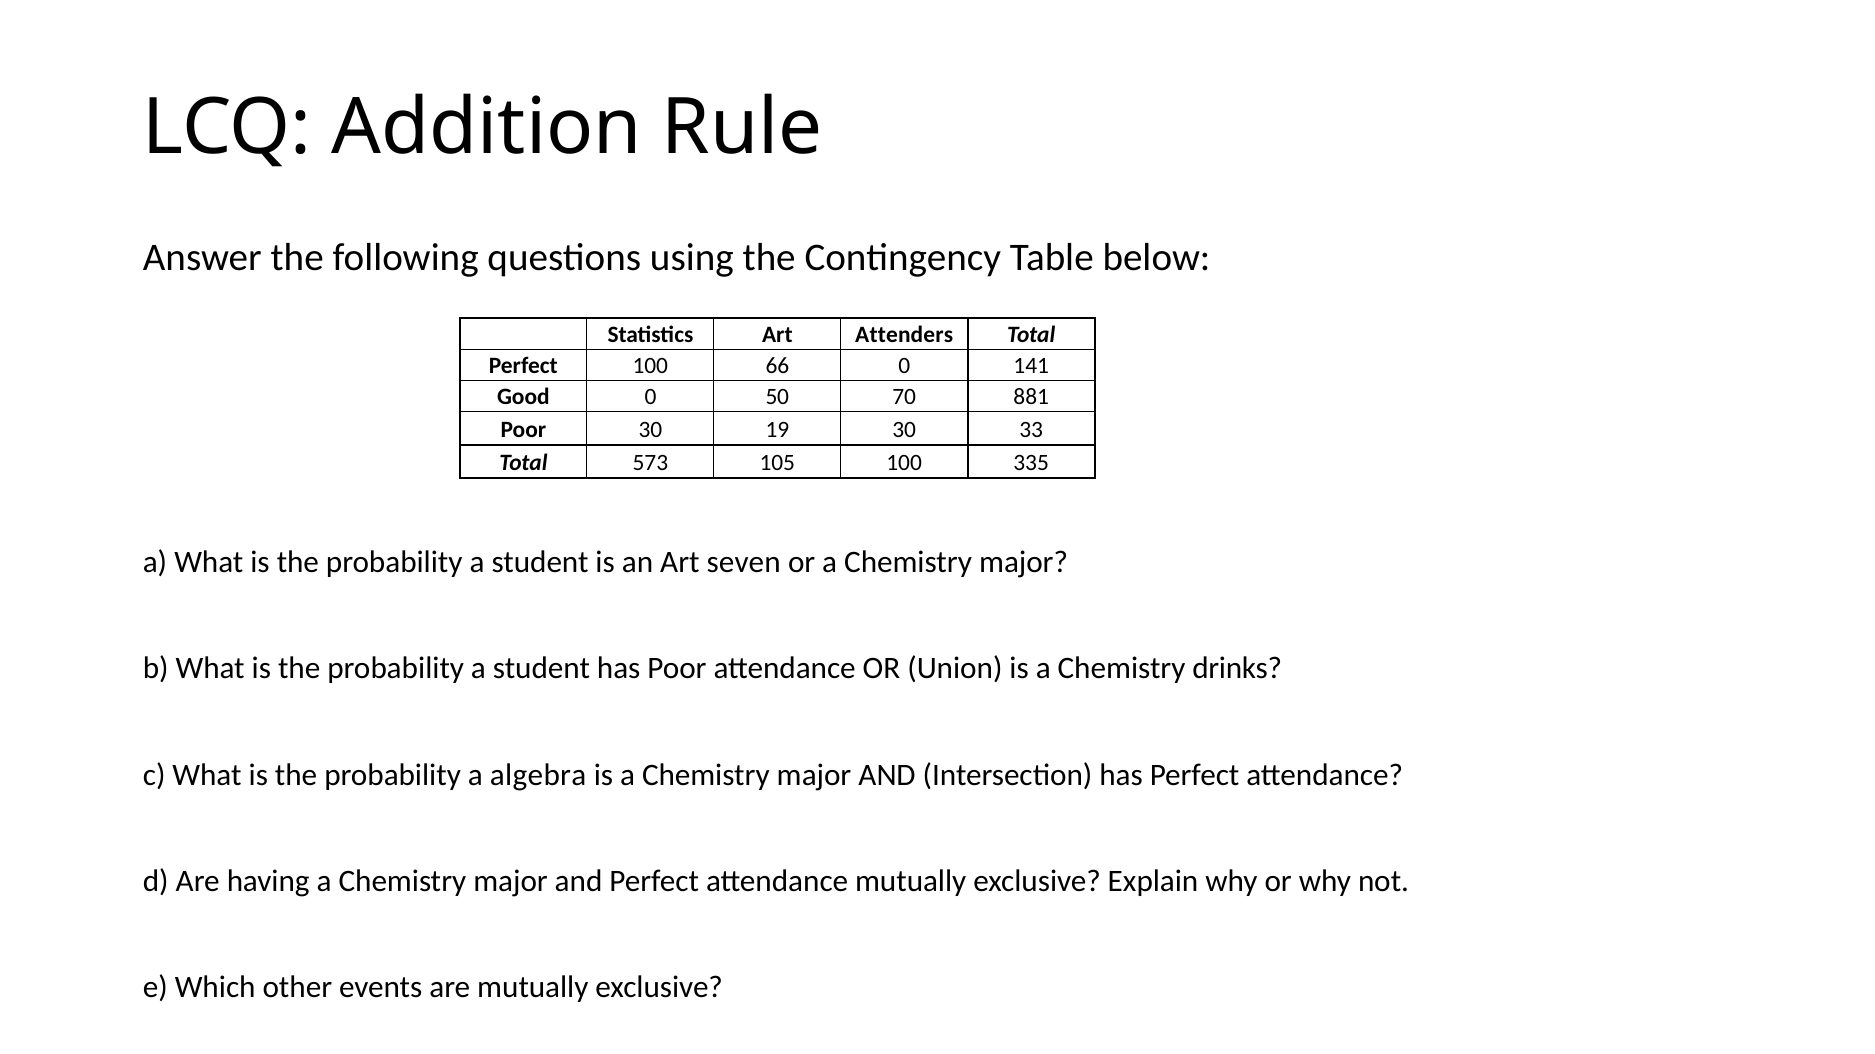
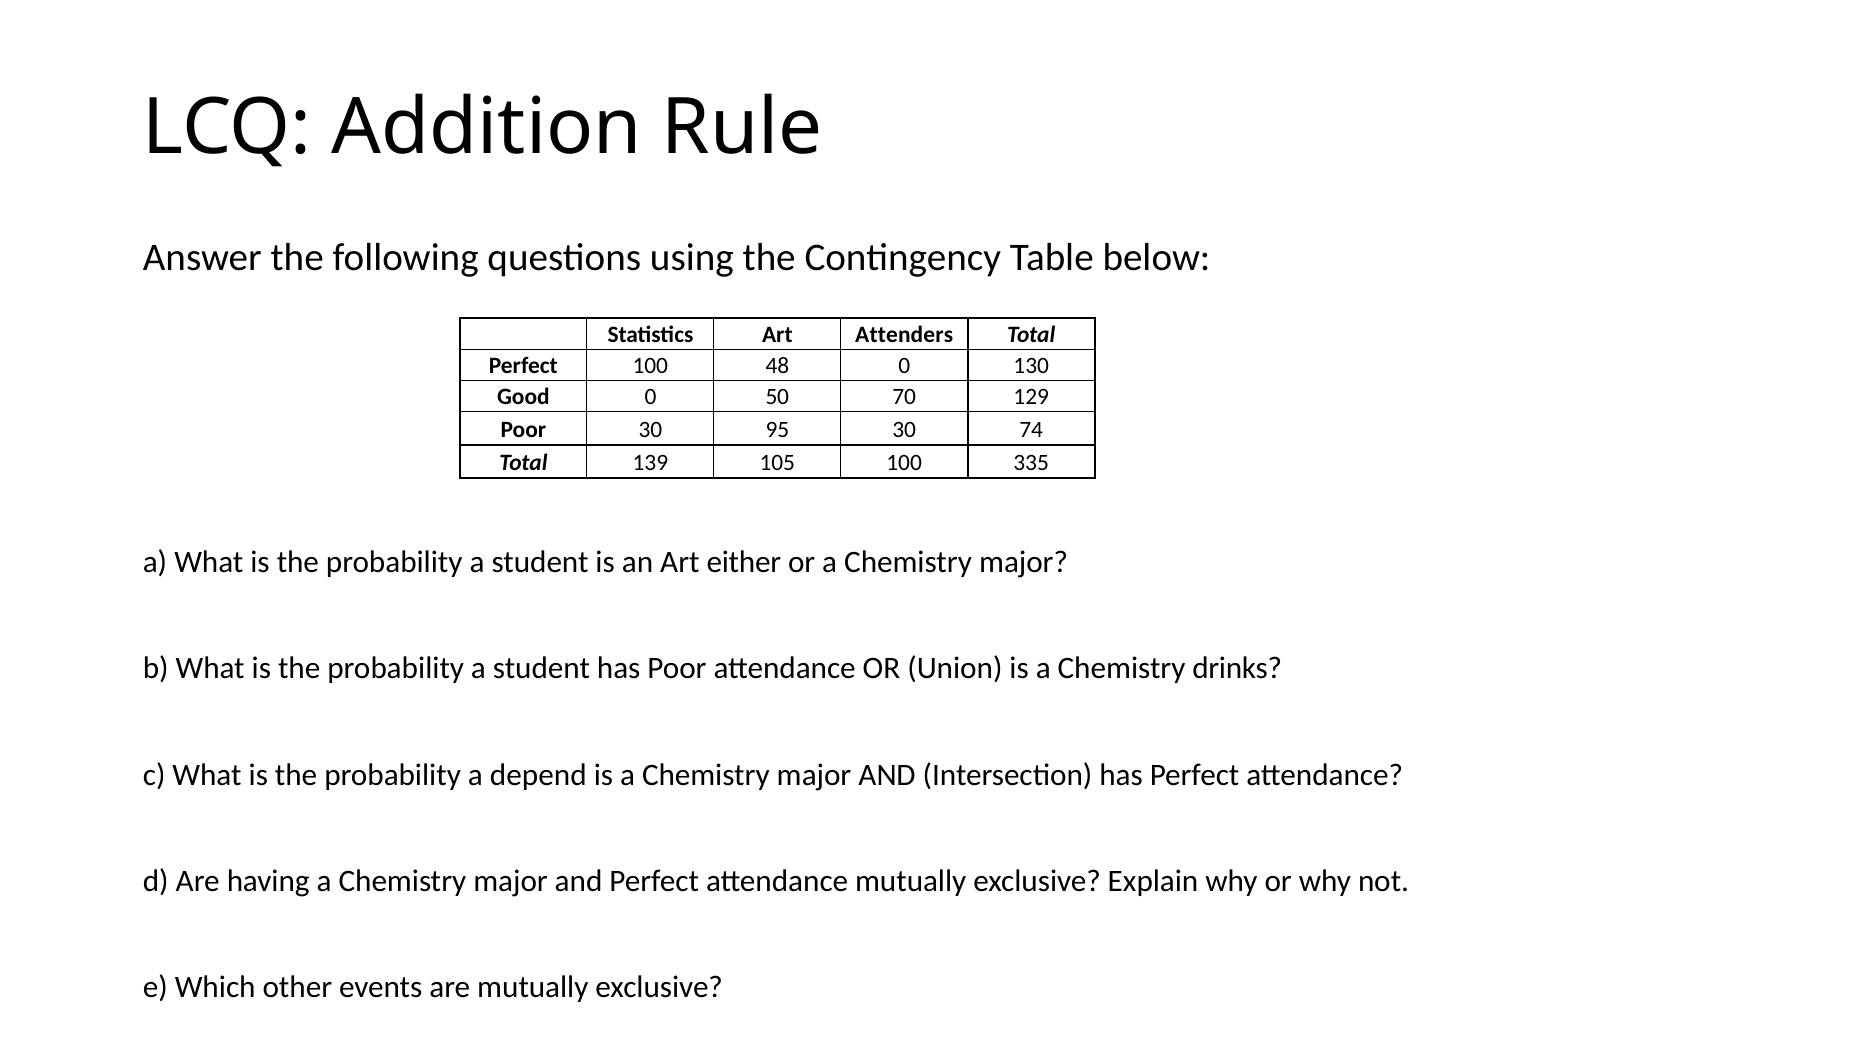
66: 66 -> 48
141: 141 -> 130
881: 881 -> 129
19: 19 -> 95
33: 33 -> 74
573: 573 -> 139
seven: seven -> either
algebra: algebra -> depend
